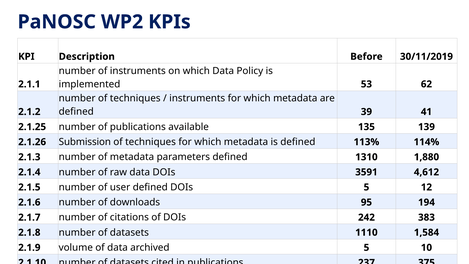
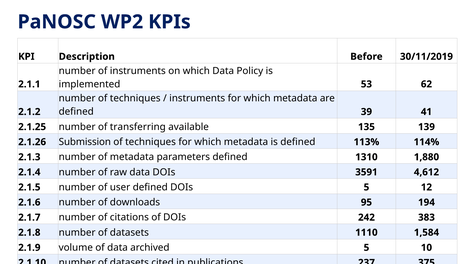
of publications: publications -> transferring
